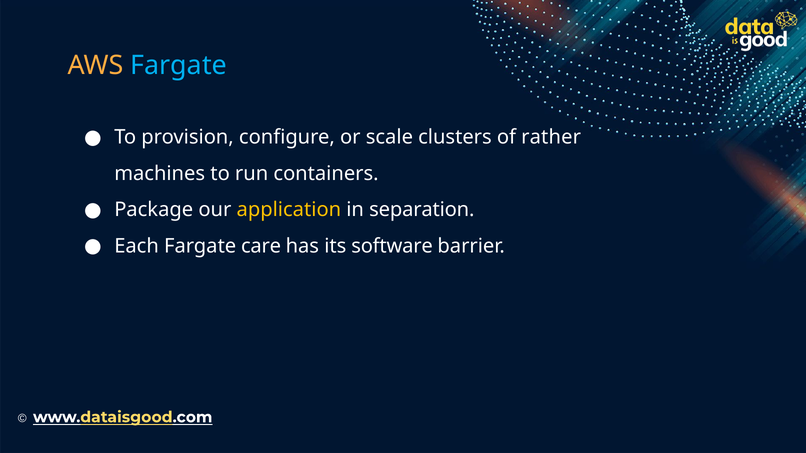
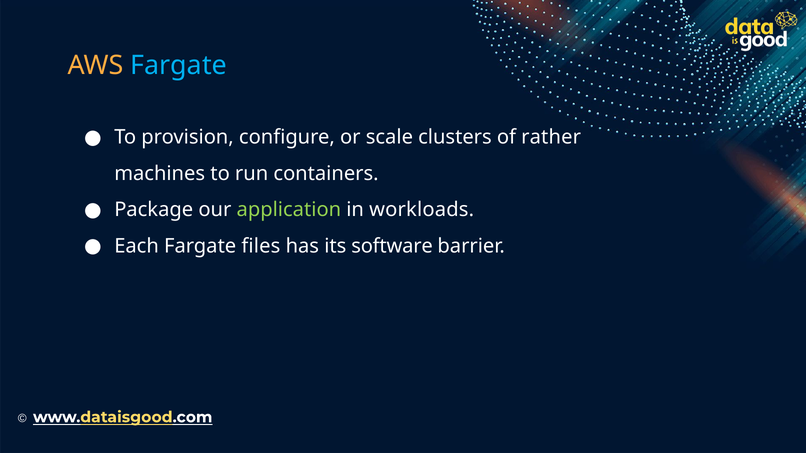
application colour: yellow -> light green
separation: separation -> workloads
care: care -> files
